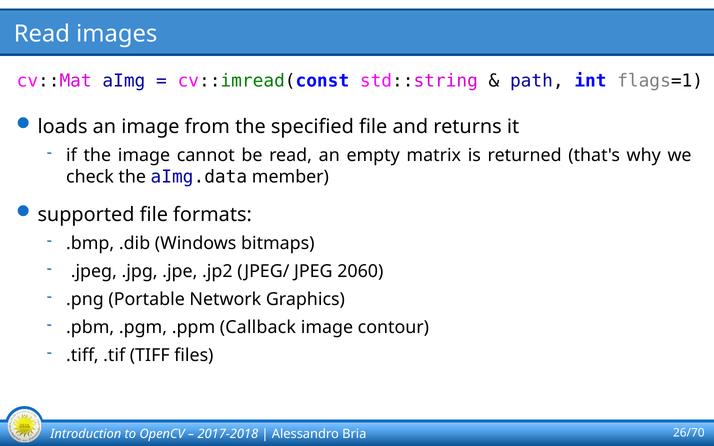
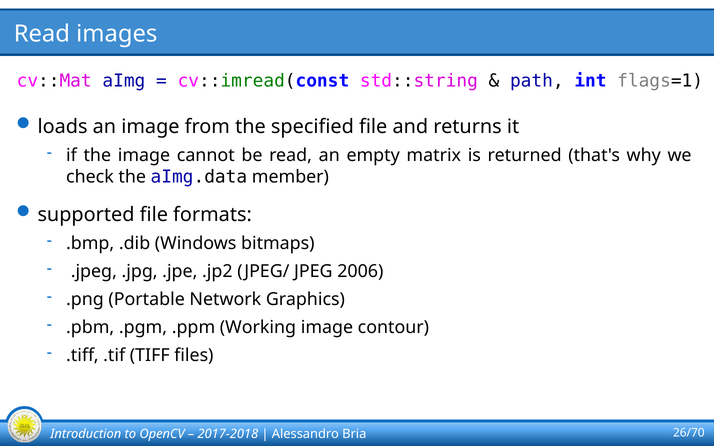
2060: 2060 -> 2006
Callback: Callback -> Working
